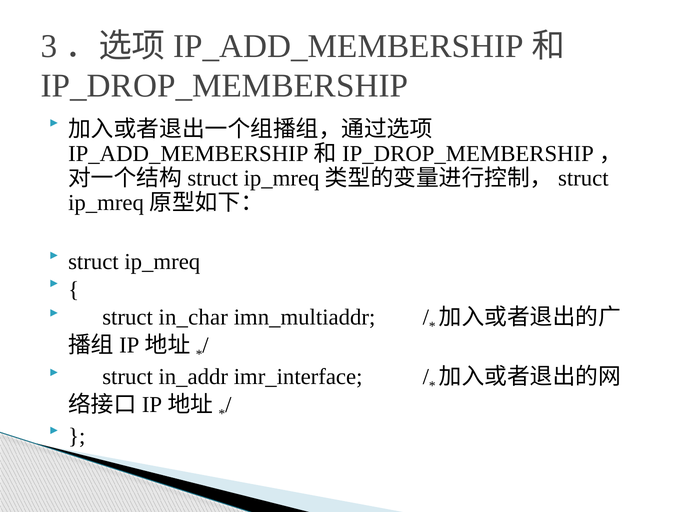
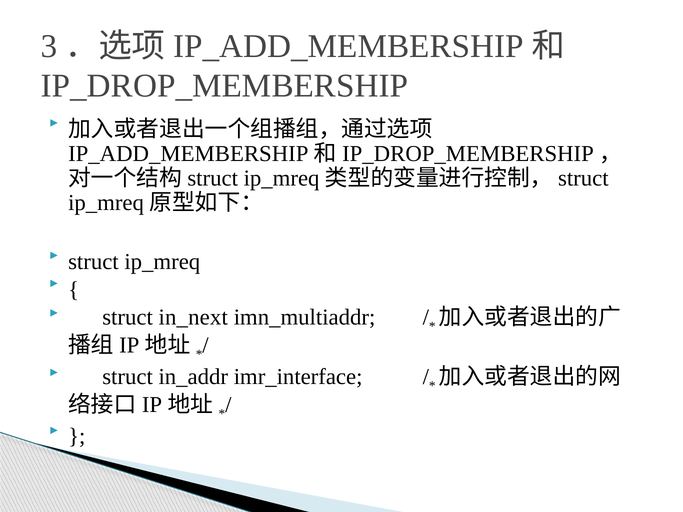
in_char: in_char -> in_next
